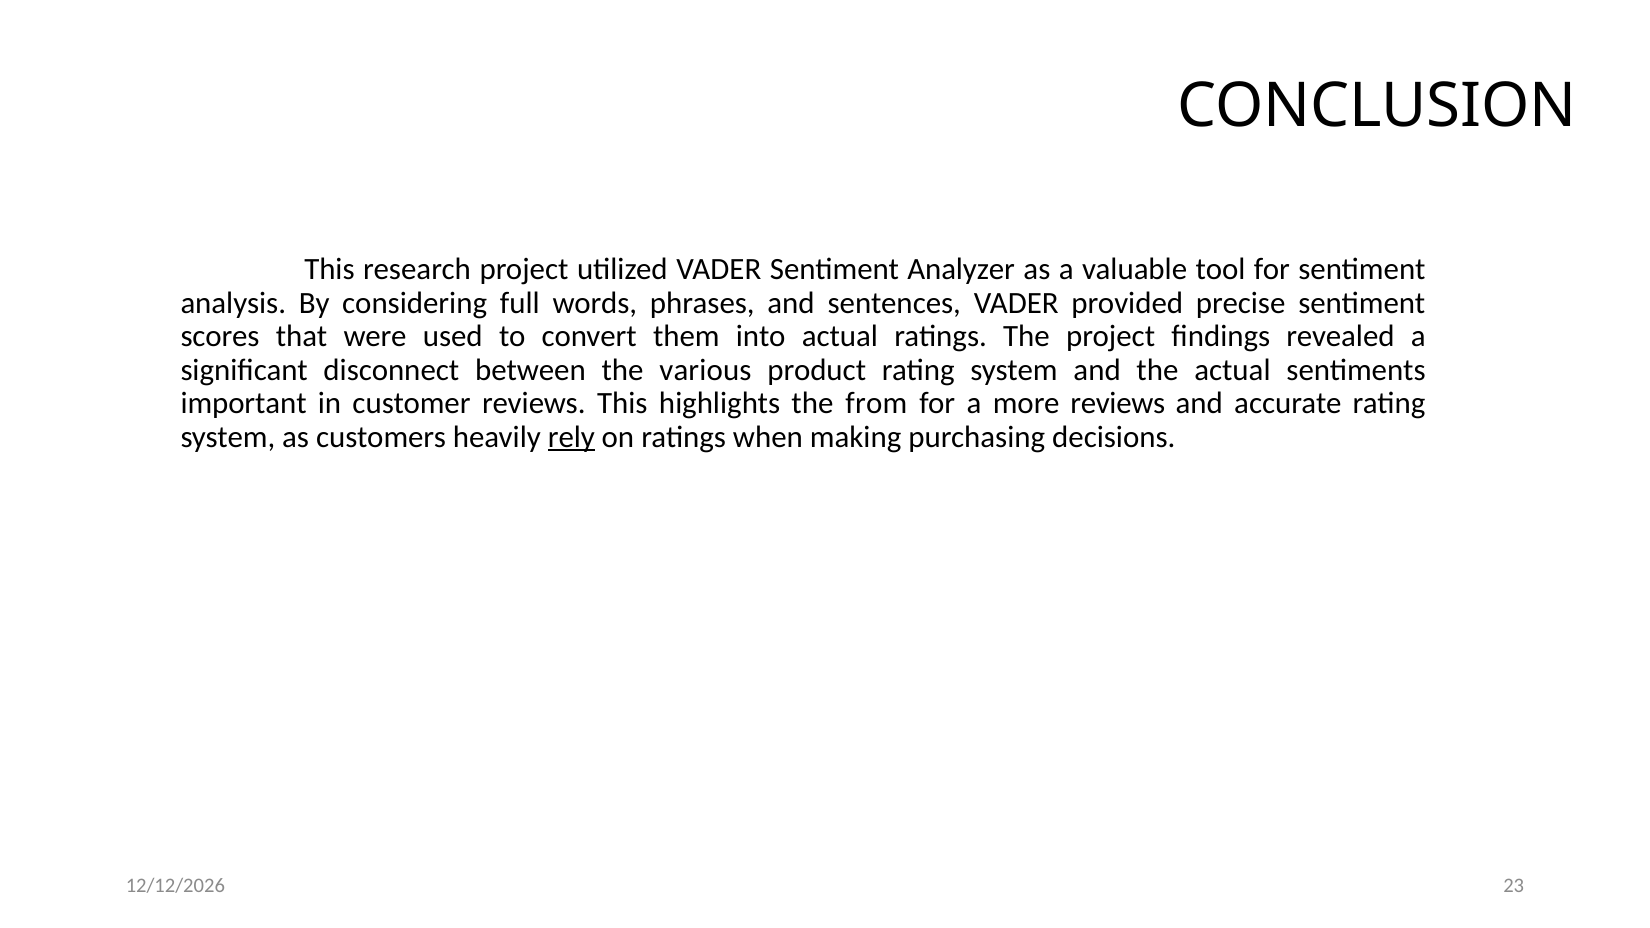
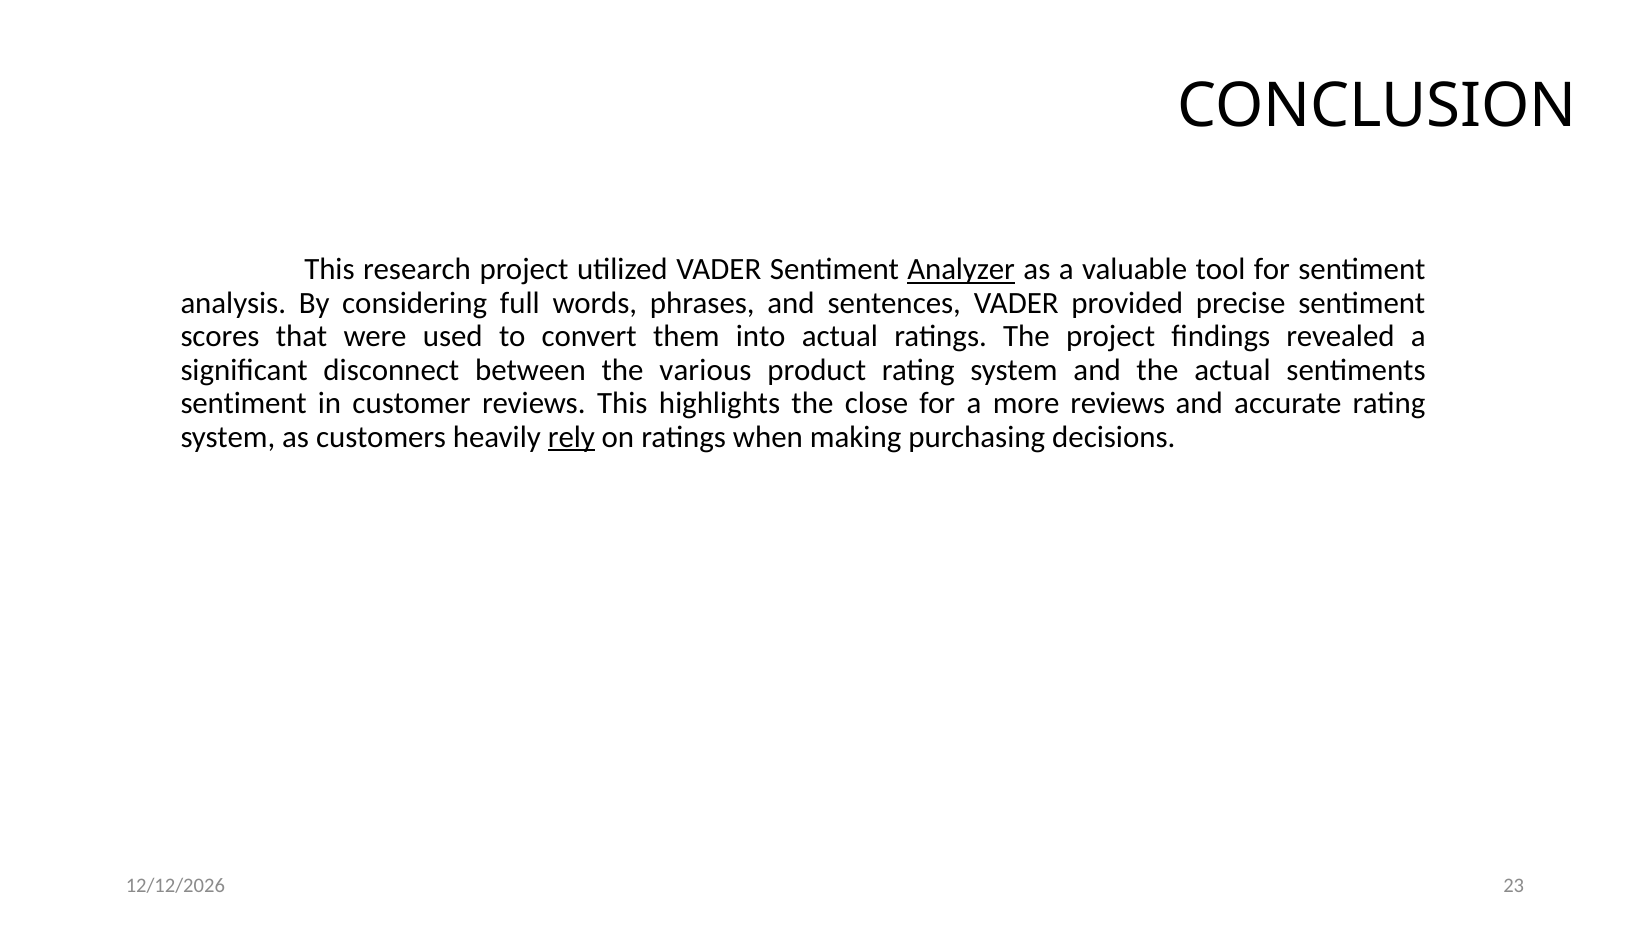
Analyzer underline: none -> present
important at (244, 403): important -> sentiment
from: from -> close
